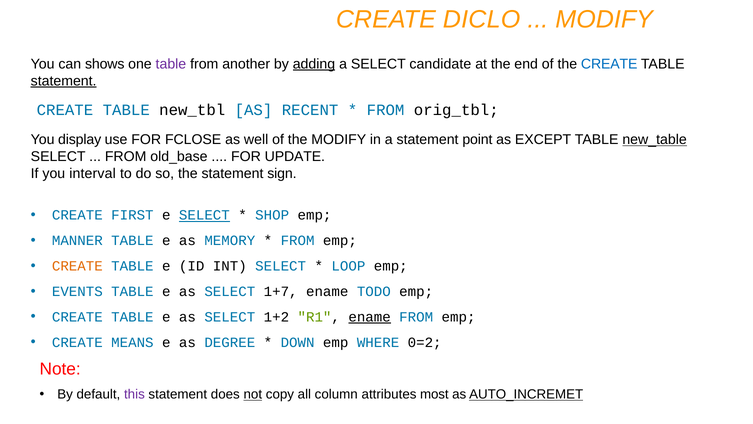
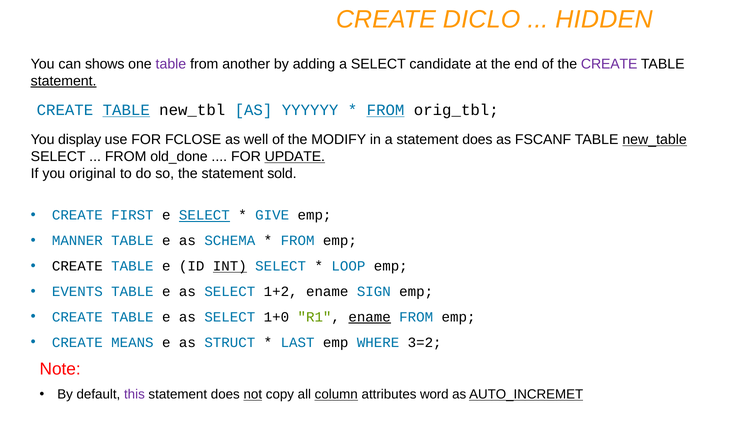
MODIFY at (604, 20): MODIFY -> HIDDEN
adding underline: present -> none
CREATE at (609, 64) colour: blue -> purple
TABLE at (126, 110) underline: none -> present
RECENT: RECENT -> YYYYYY
FROM at (386, 110) underline: none -> present
a statement point: point -> does
EXCEPT: EXCEPT -> FSCANF
old_base: old_base -> old_done
UPDATE underline: none -> present
interval: interval -> original
sign: sign -> sold
SHOP: SHOP -> GIVE
MEMORY: MEMORY -> SCHEMA
CREATE at (77, 266) colour: orange -> black
INT underline: none -> present
1+7: 1+7 -> 1+2
TODO: TODO -> SIGN
1+2: 1+2 -> 1+0
DEGREE: DEGREE -> STRUCT
DOWN: DOWN -> LAST
0=2: 0=2 -> 3=2
column underline: none -> present
most: most -> word
